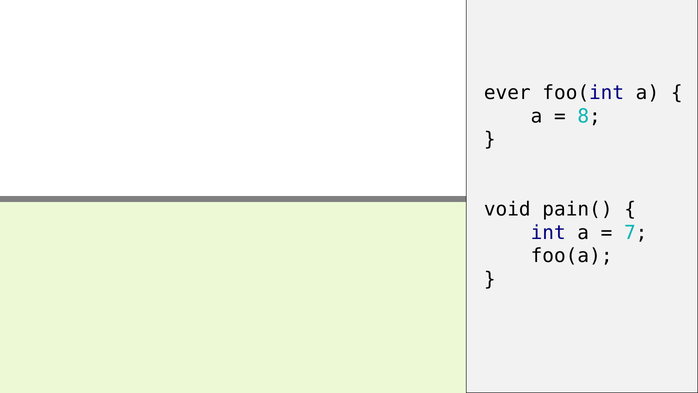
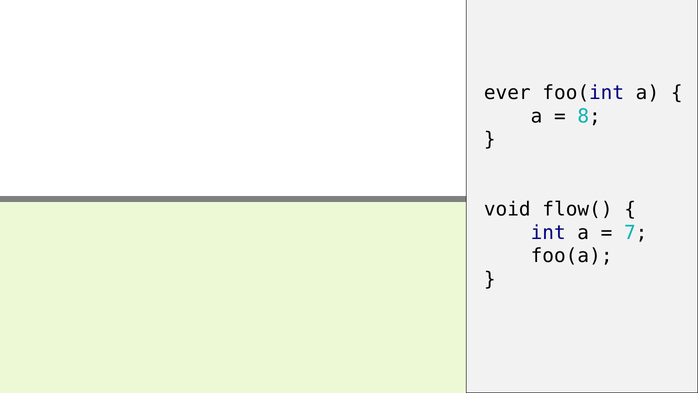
pain(: pain( -> flow(
